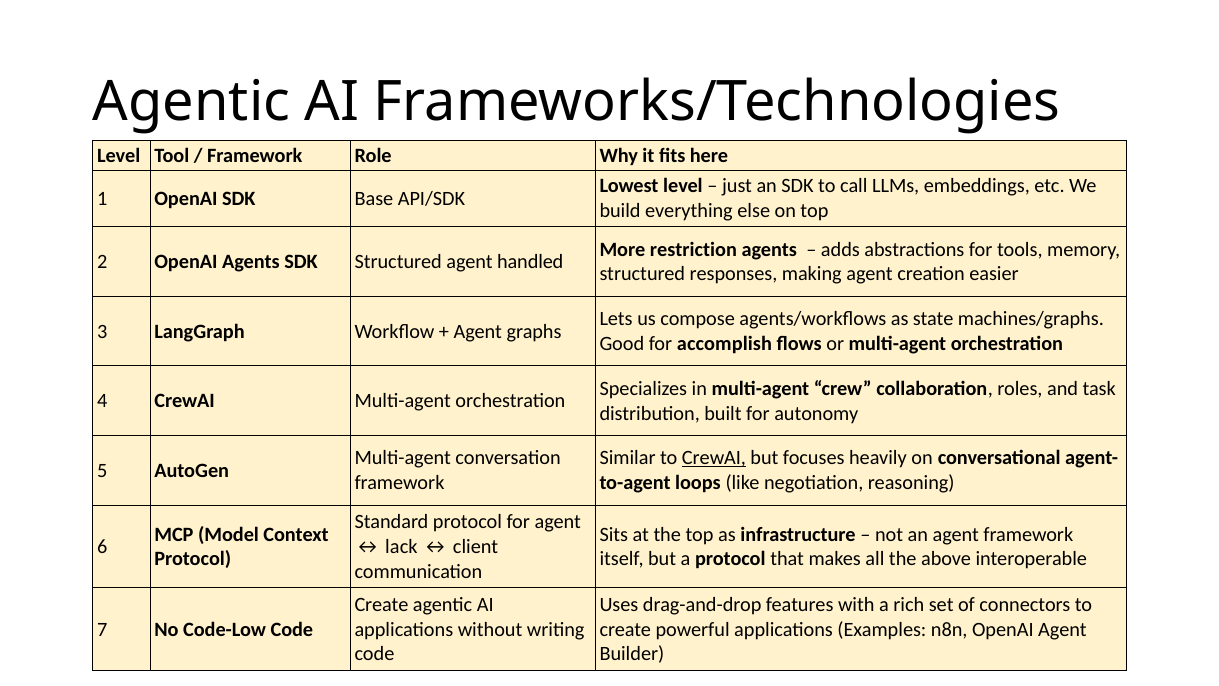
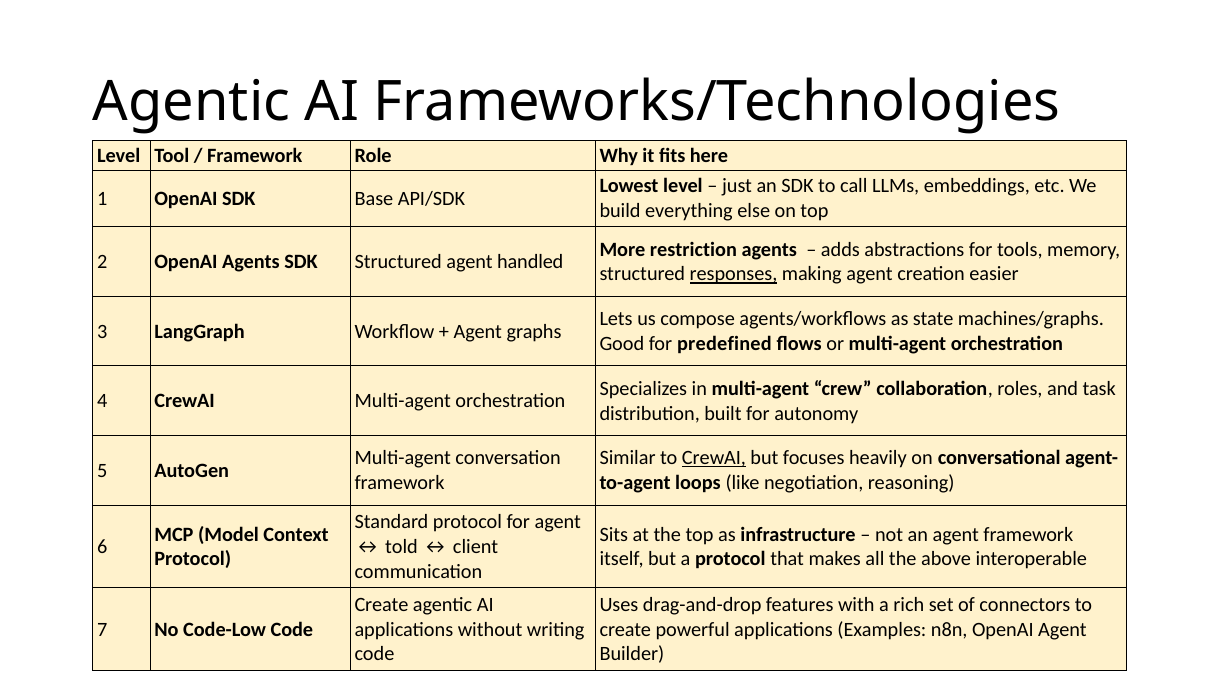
responses underline: none -> present
accomplish: accomplish -> predefined
lack: lack -> told
